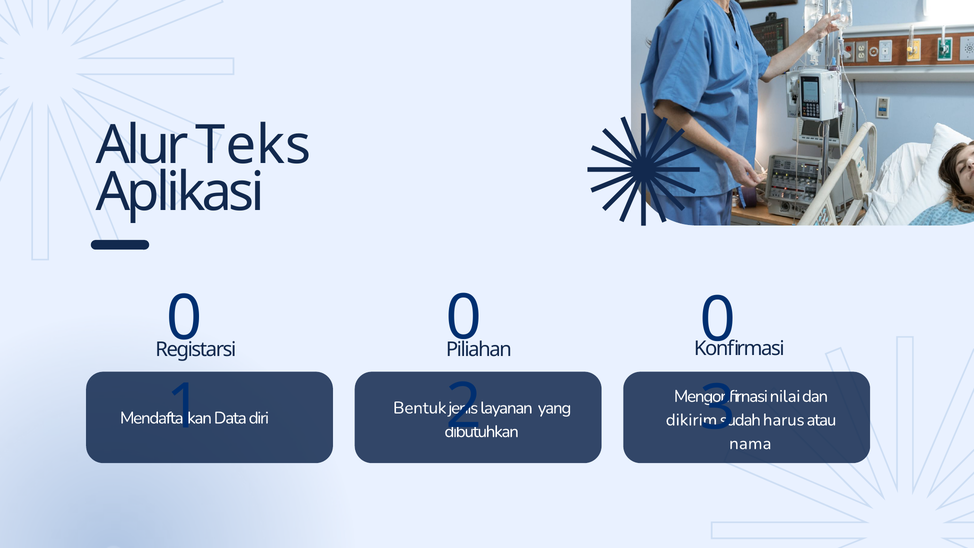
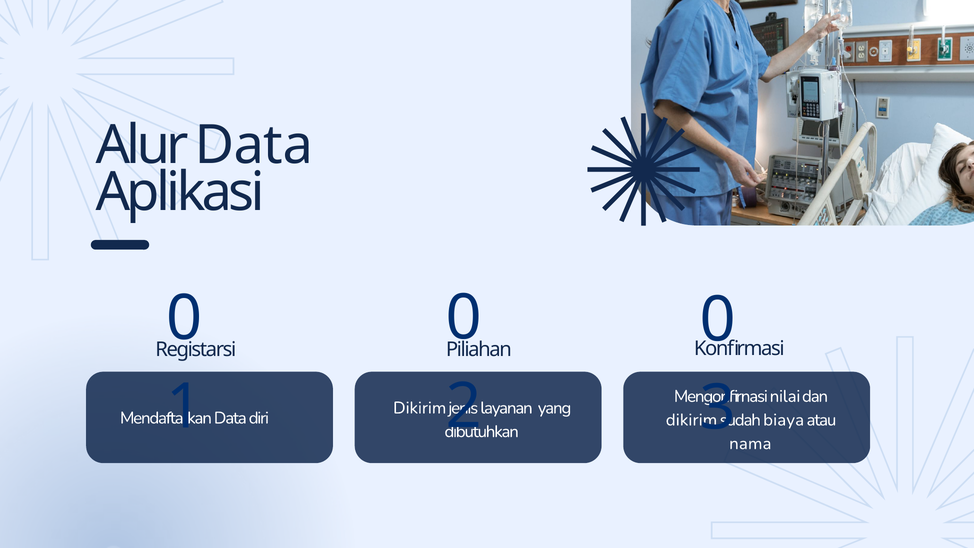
Alur Teks: Teks -> Data
Bentuk at (420, 408): Bentuk -> Dikirim
harus: harus -> biaya
